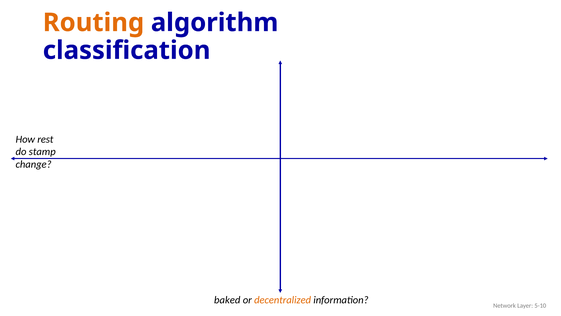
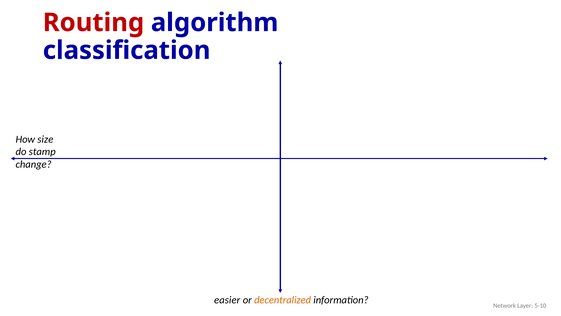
Routing colour: orange -> red
rest: rest -> size
baked: baked -> easier
